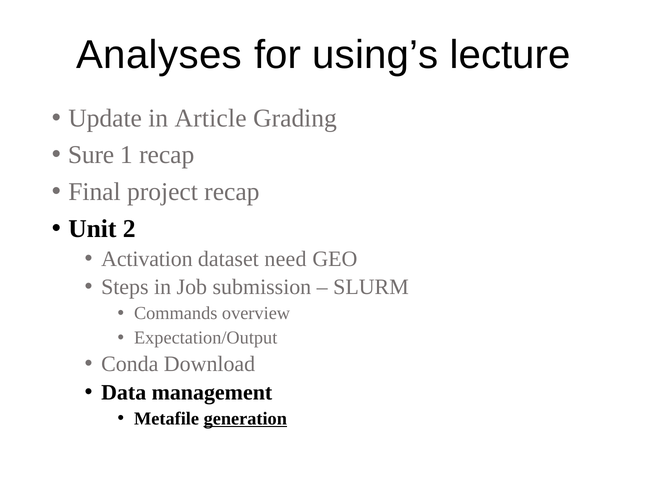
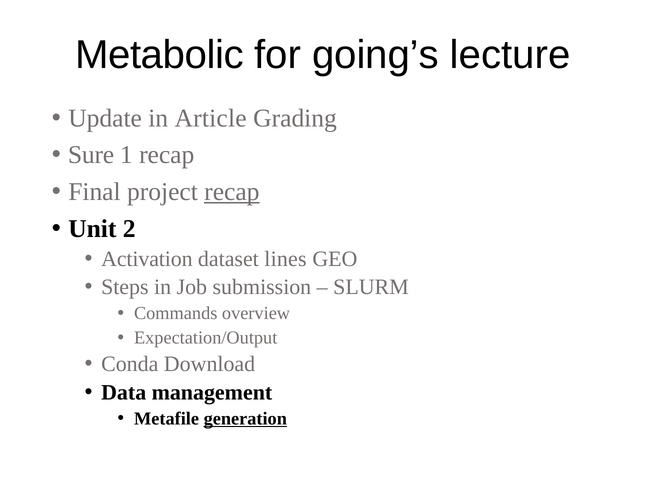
Analyses: Analyses -> Metabolic
using’s: using’s -> going’s
recap at (232, 192) underline: none -> present
need: need -> lines
